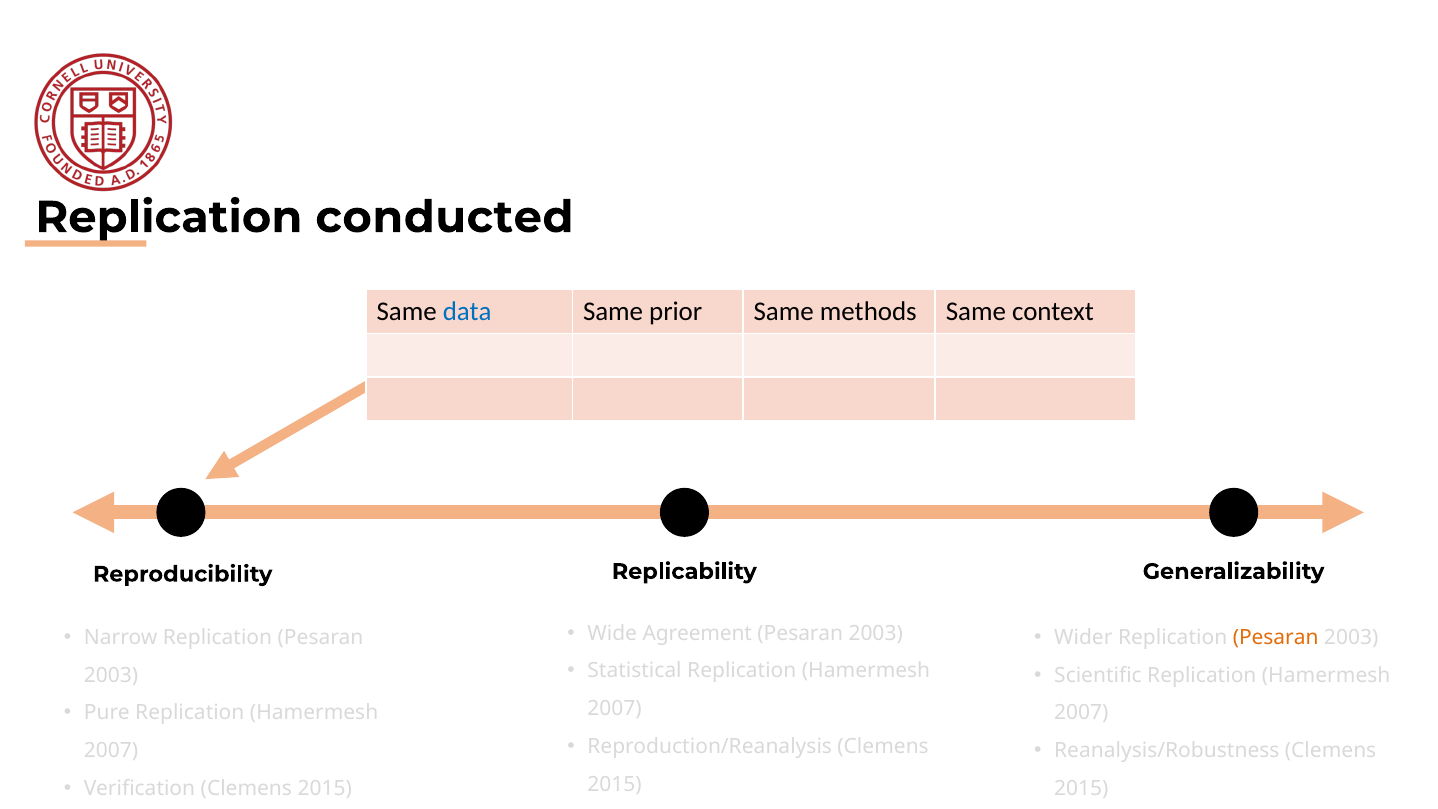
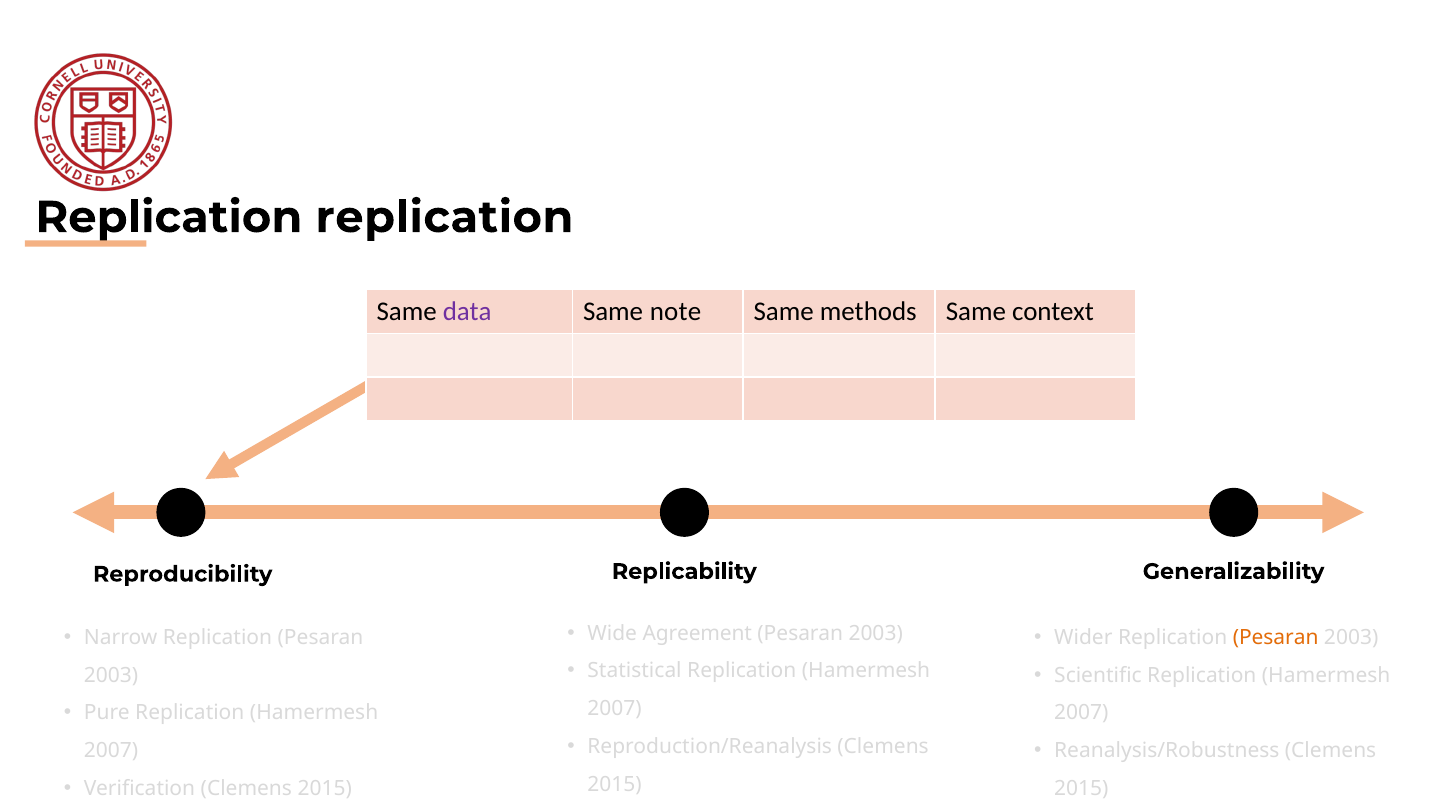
Replication conducted: conducted -> replication
data colour: blue -> purple
prior: prior -> note
